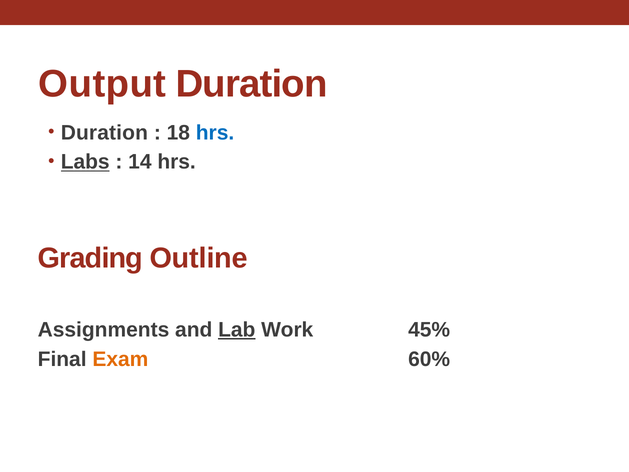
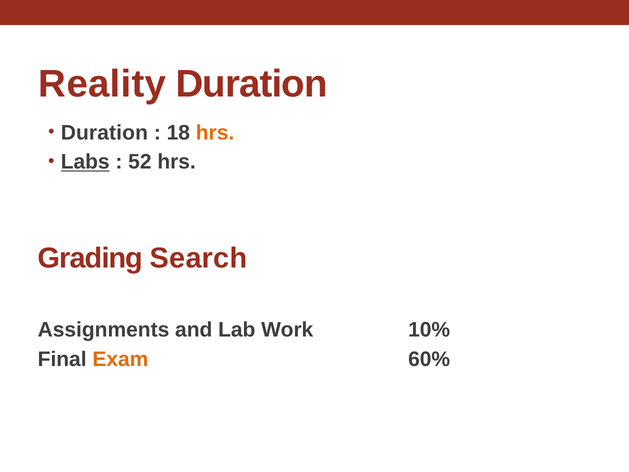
Output: Output -> Reality
hrs at (215, 133) colour: blue -> orange
14: 14 -> 52
Outline: Outline -> Search
Lab underline: present -> none
45%: 45% -> 10%
